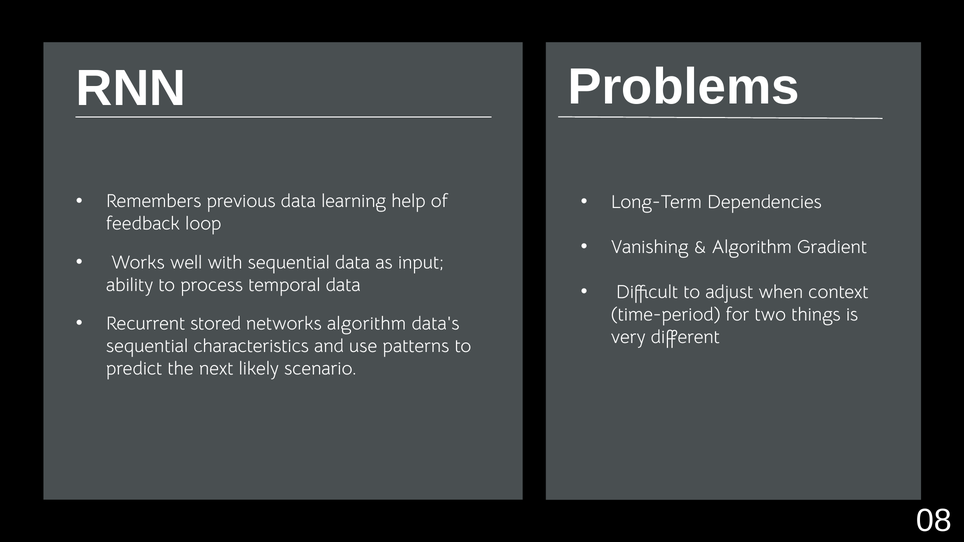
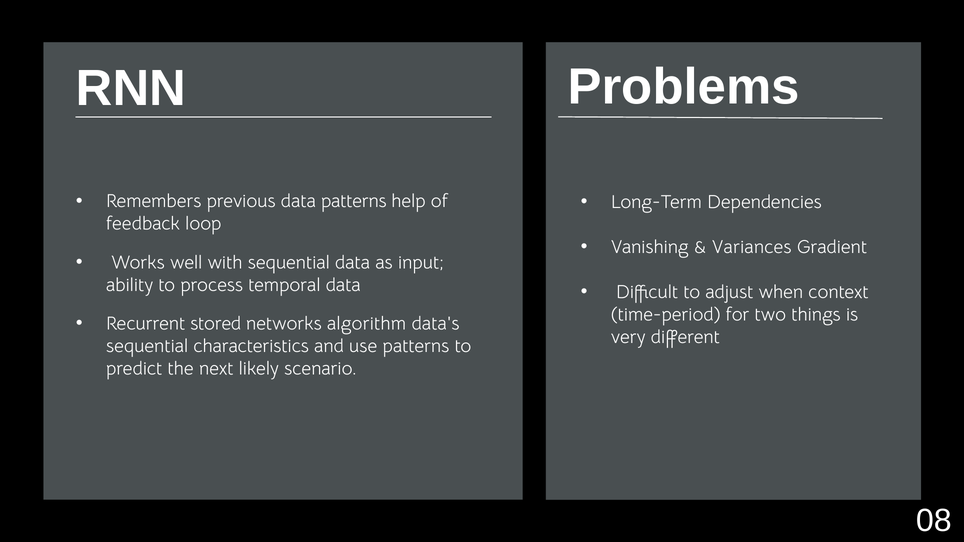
data learning: learning -> patterns
Algorithm at (752, 247): Algorithm -> Variances
